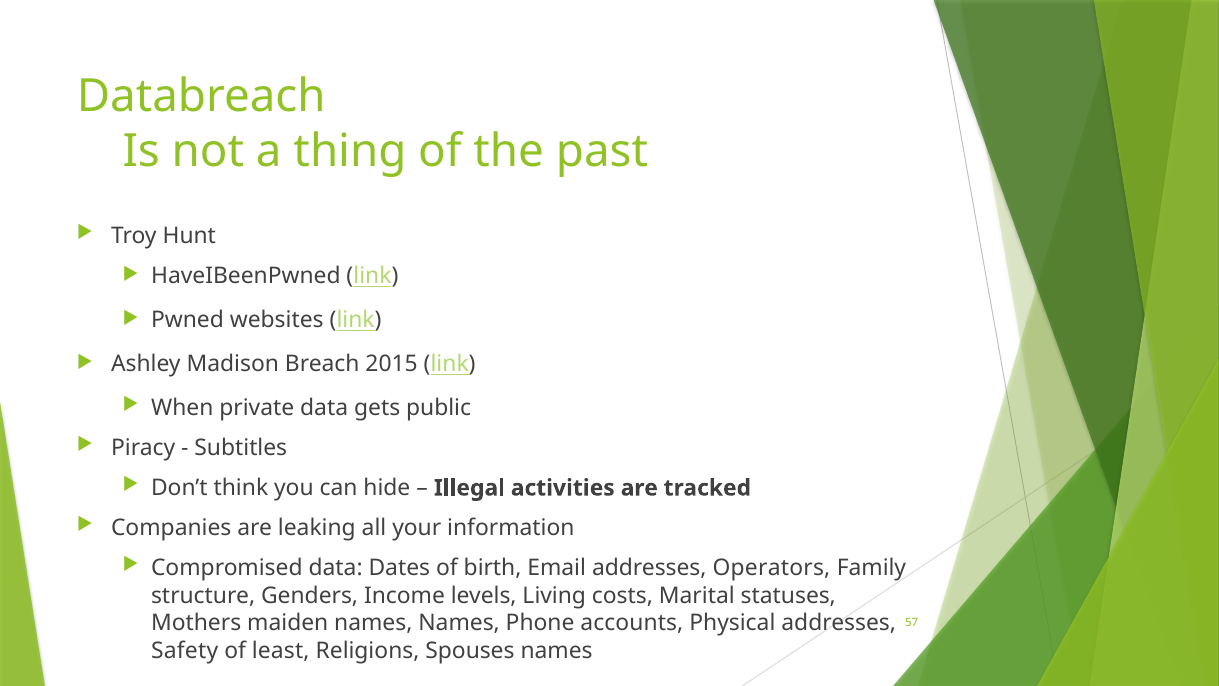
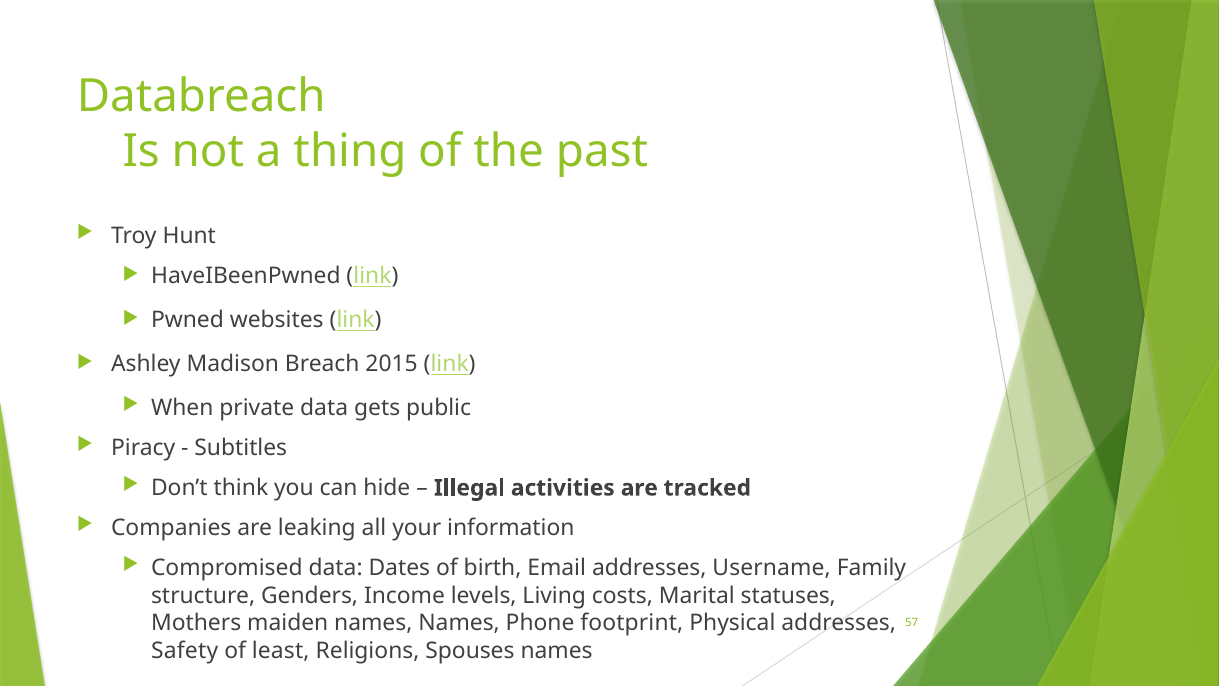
Operators: Operators -> Username
accounts: accounts -> footprint
